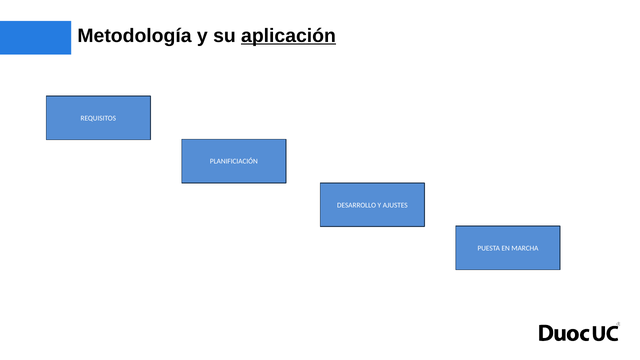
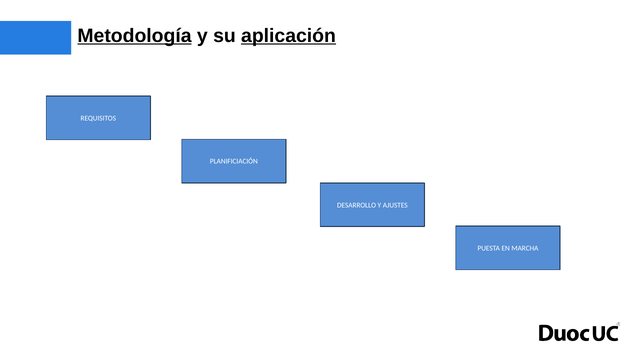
Metodología underline: none -> present
